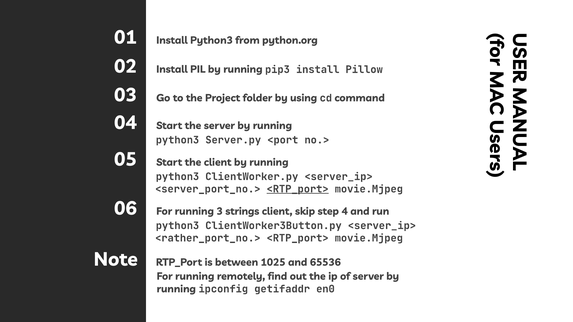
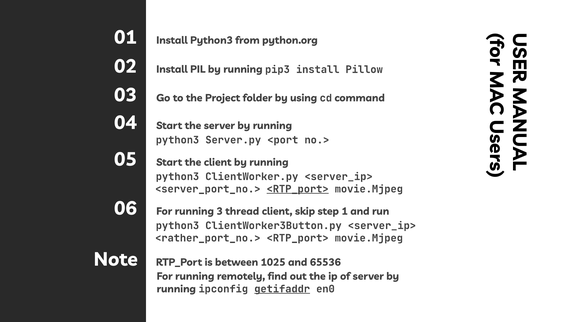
strings: strings -> thread
4: 4 -> 1
getifaddr underline: none -> present
